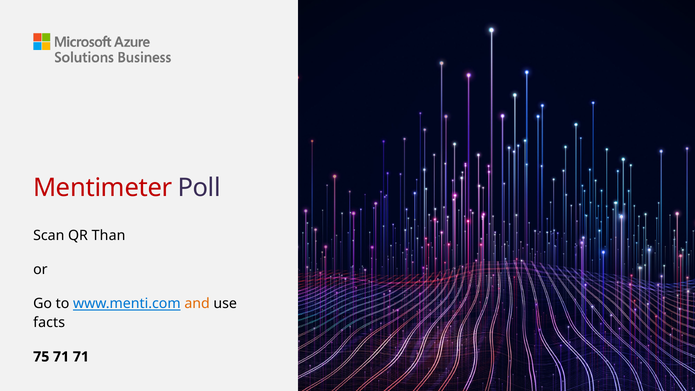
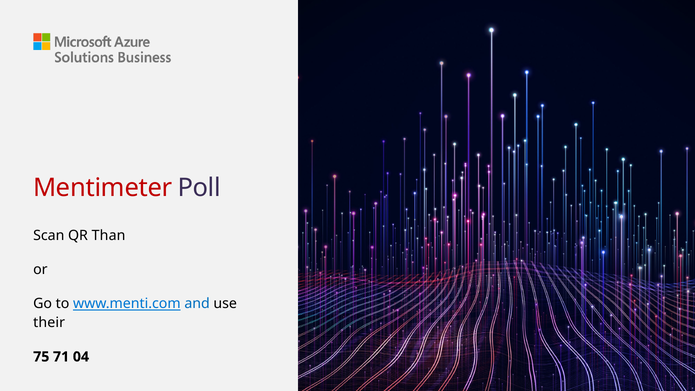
and colour: orange -> blue
facts: facts -> their
71 71: 71 -> 04
